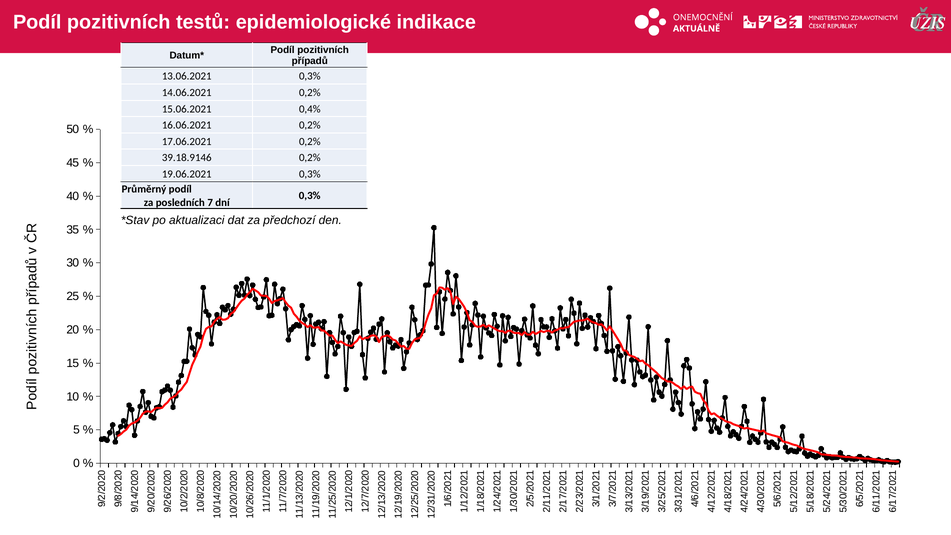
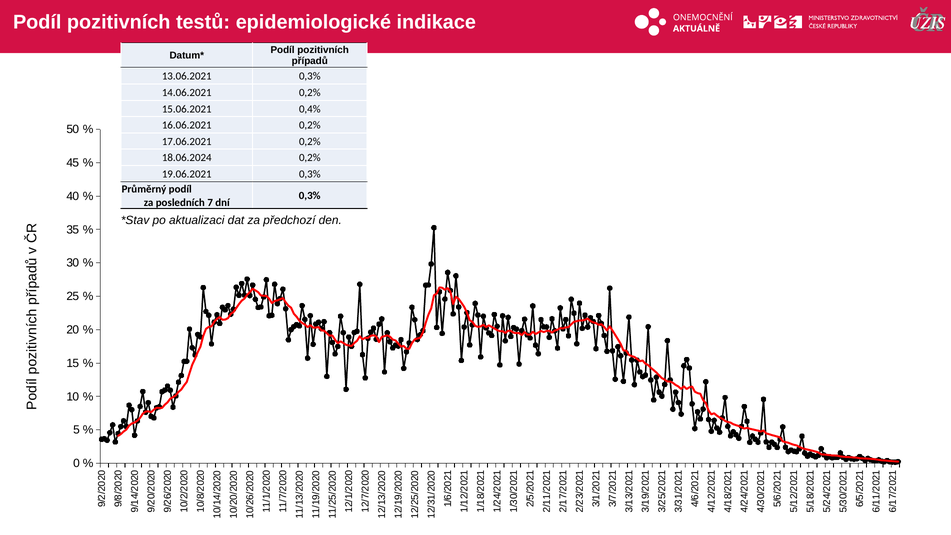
39.18.9146: 39.18.9146 -> 18.06.2024
